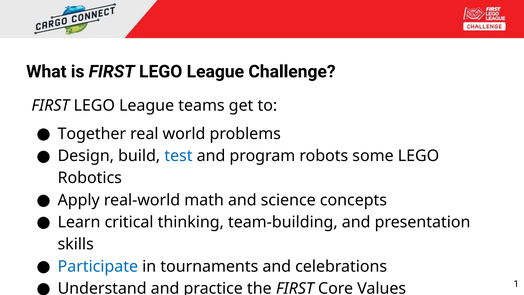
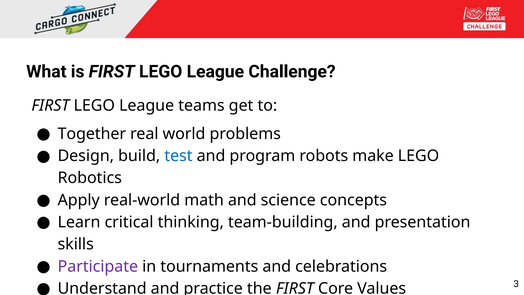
some: some -> make
Participate colour: blue -> purple
1: 1 -> 3
